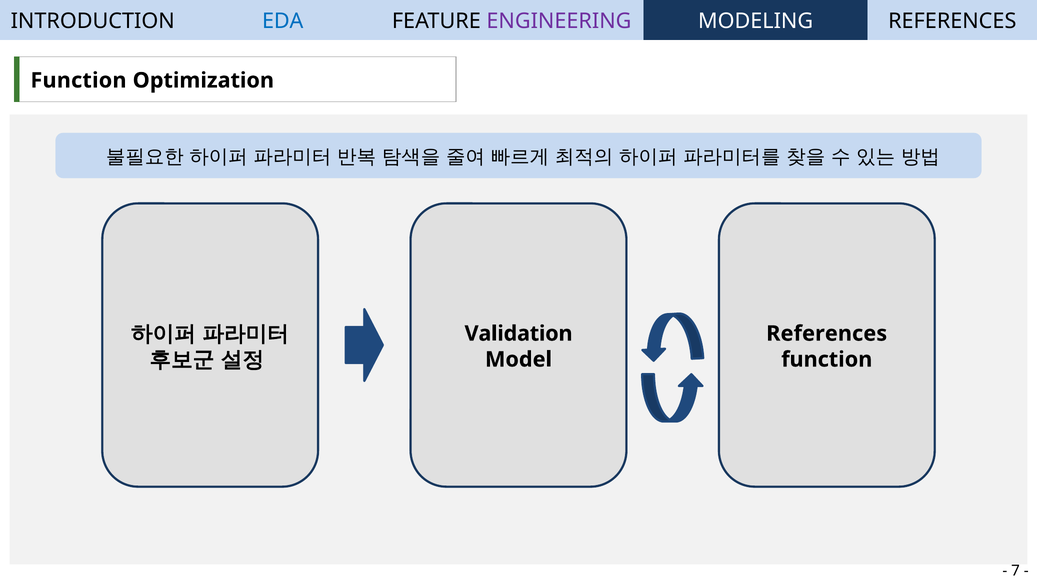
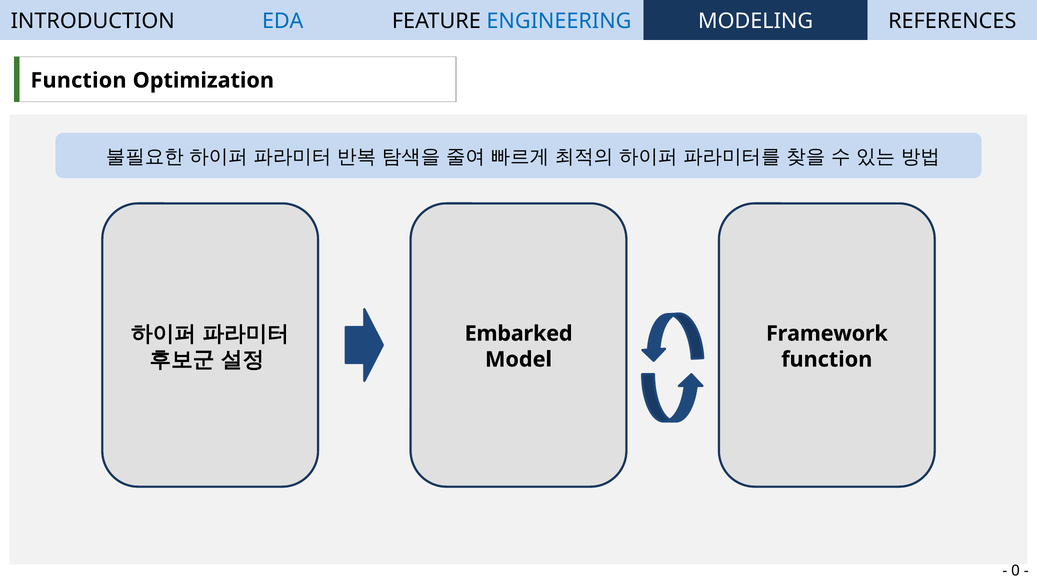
ENGINEERING colour: purple -> blue
Validation: Validation -> Embarked
References at (827, 334): References -> Framework
7: 7 -> 0
